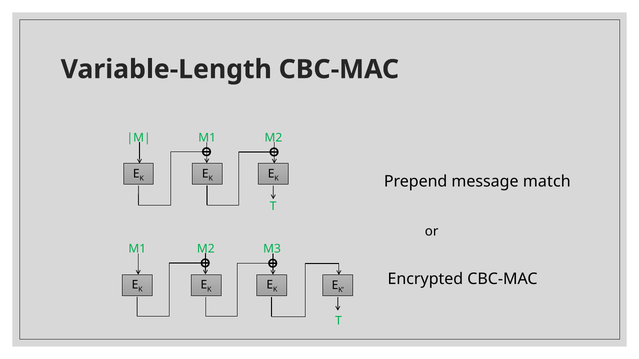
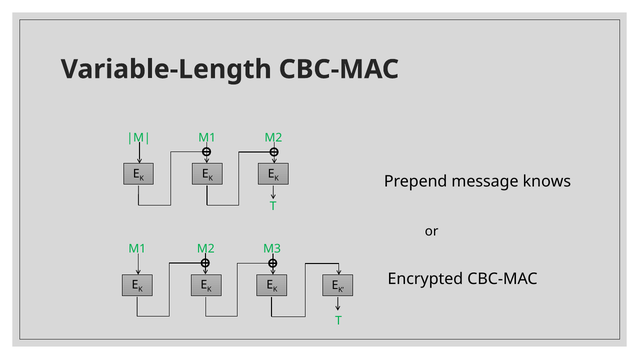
match: match -> knows
